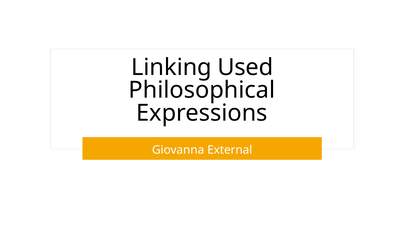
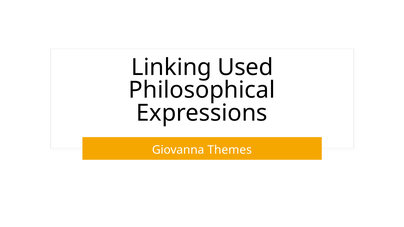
External: External -> Themes
